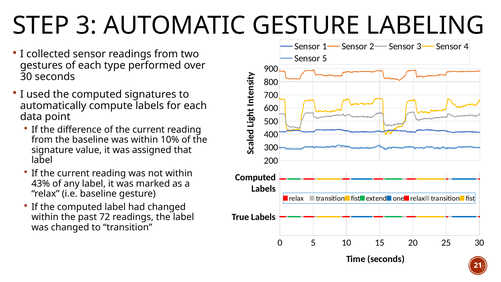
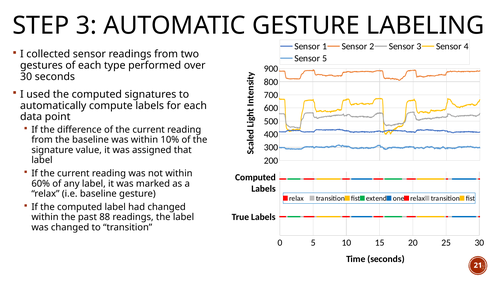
43%: 43% -> 60%
72: 72 -> 88
